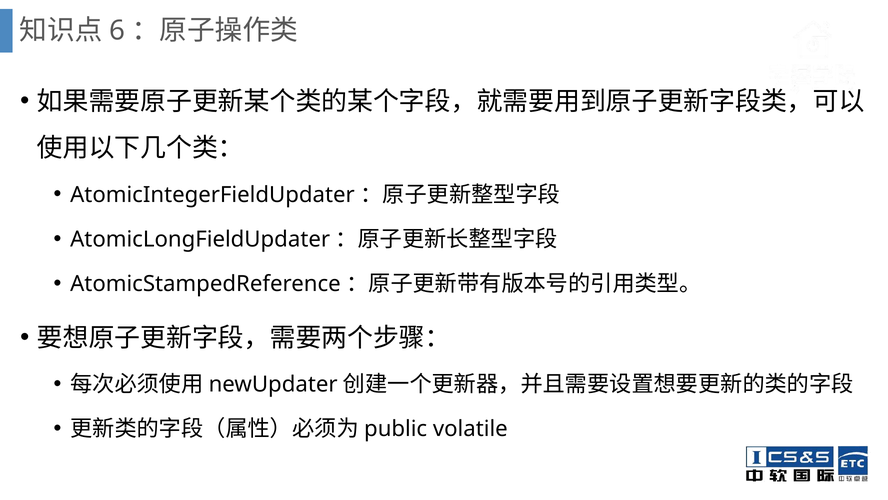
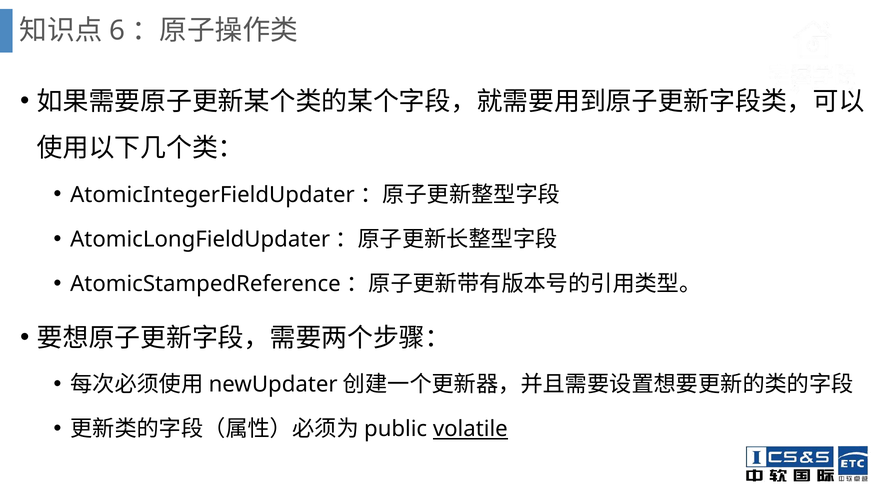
volatile underline: none -> present
